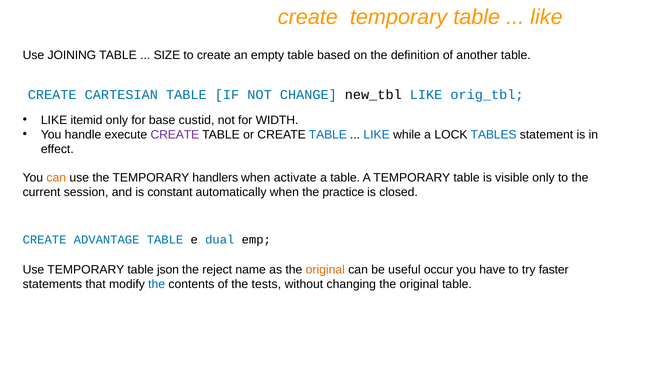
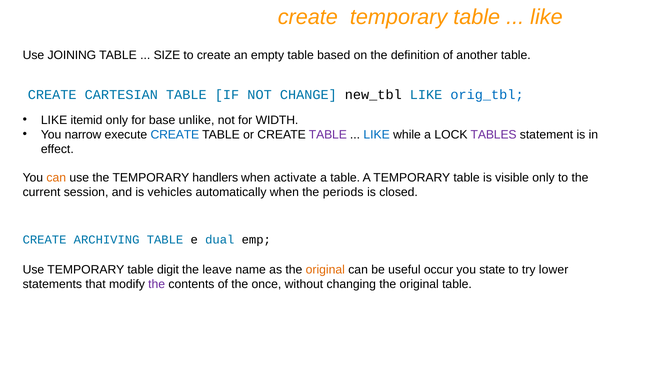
custid: custid -> unlike
handle: handle -> narrow
CREATE at (175, 135) colour: purple -> blue
TABLE at (328, 135) colour: blue -> purple
TABLES colour: blue -> purple
constant: constant -> vehicles
practice: practice -> periods
ADVANTAGE: ADVANTAGE -> ARCHIVING
json: json -> digit
reject: reject -> leave
have: have -> state
faster: faster -> lower
the at (157, 284) colour: blue -> purple
tests: tests -> once
